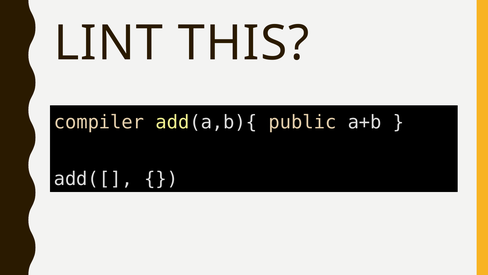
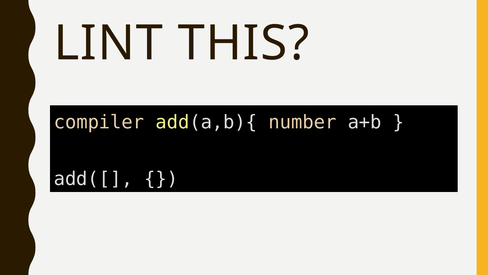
public: public -> number
